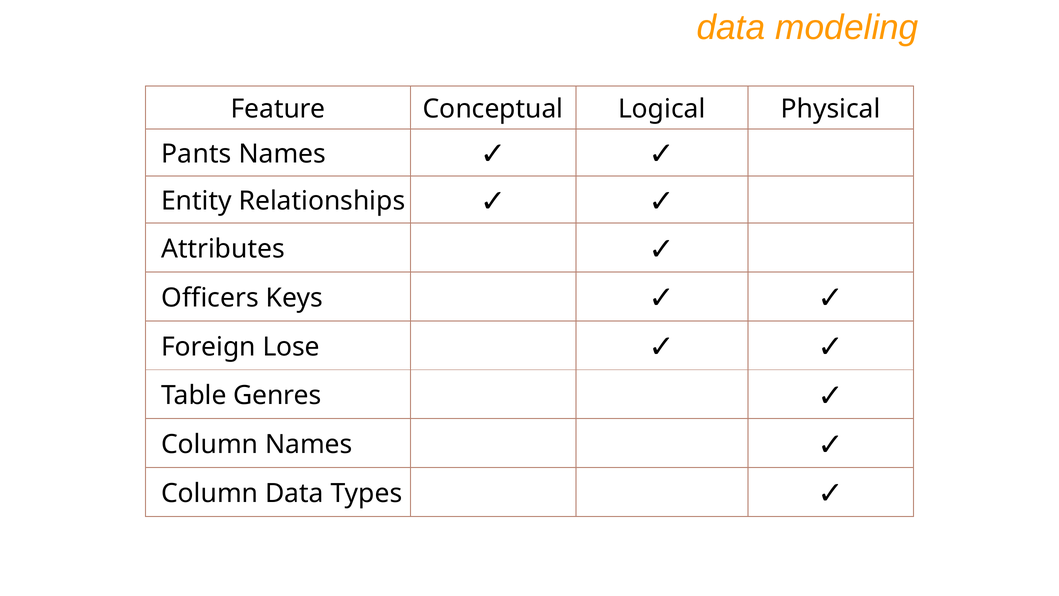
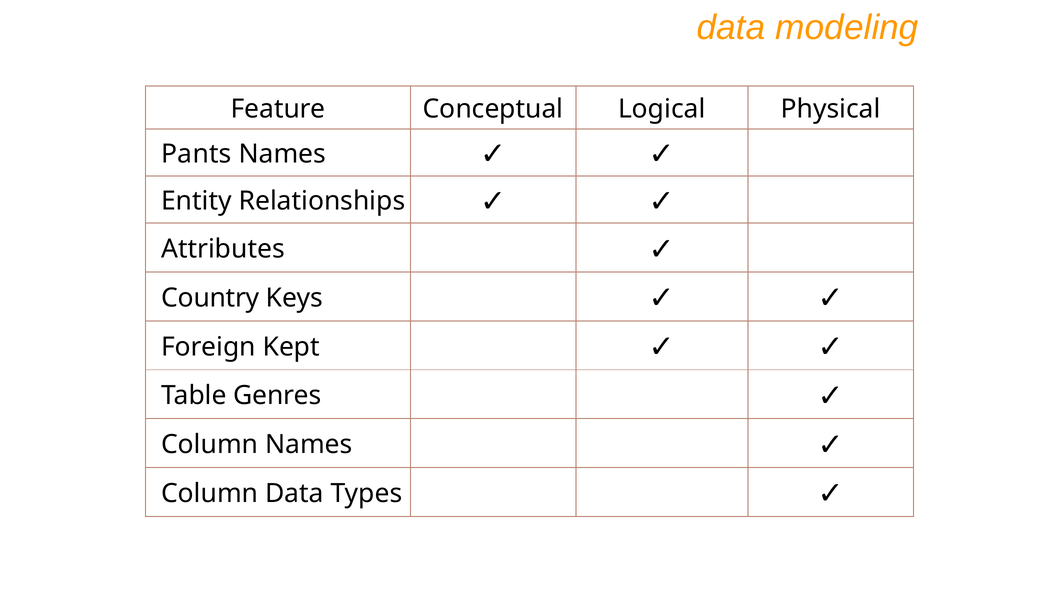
Officers: Officers -> Country
Lose: Lose -> Kept
